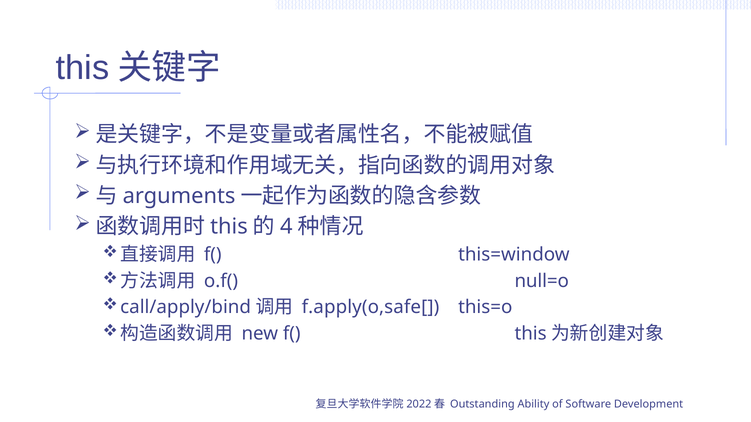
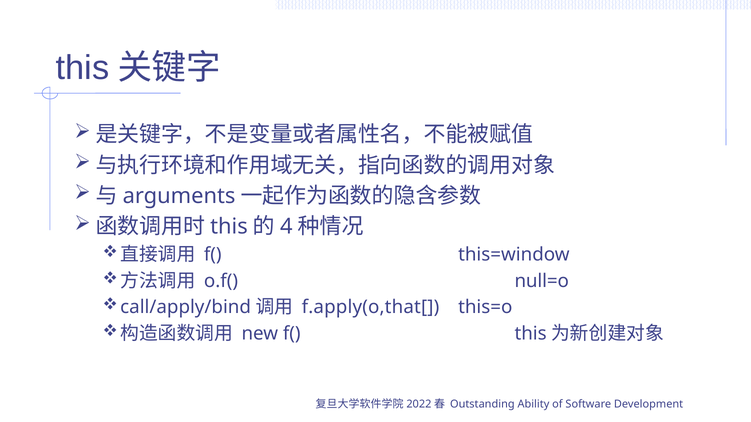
f.apply(o,safe[: f.apply(o,safe[ -> f.apply(o,that[
